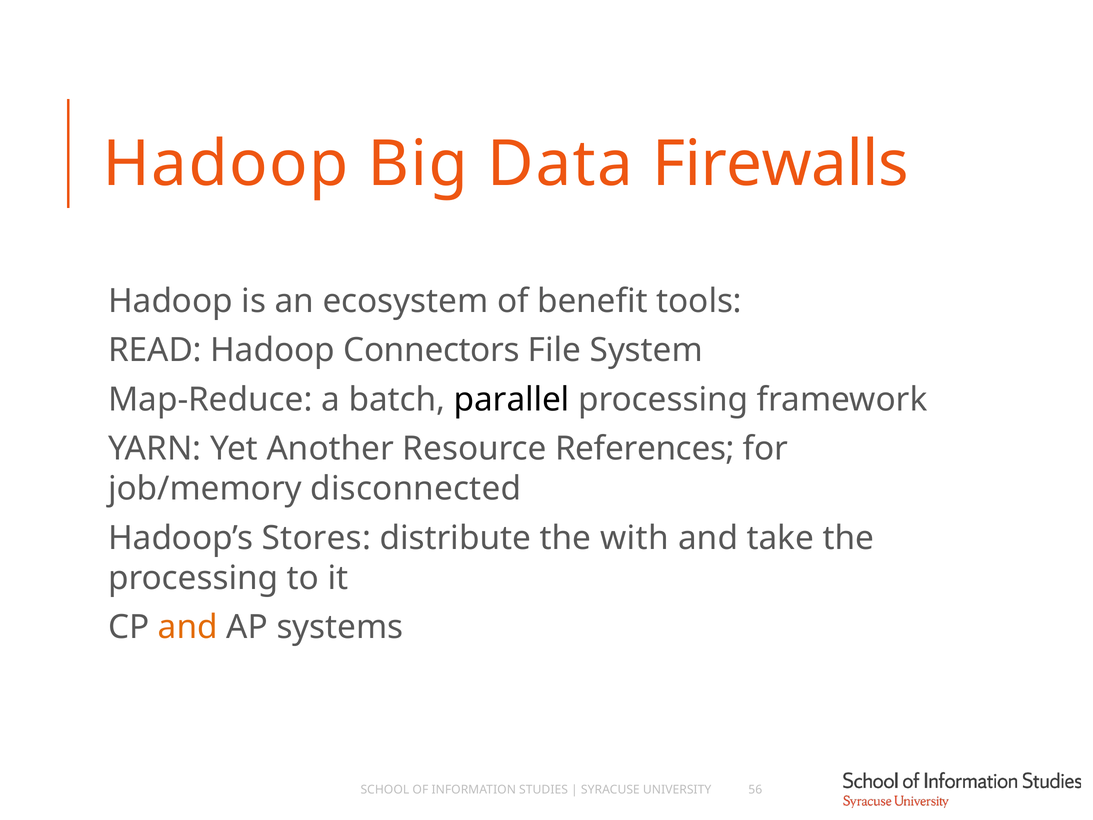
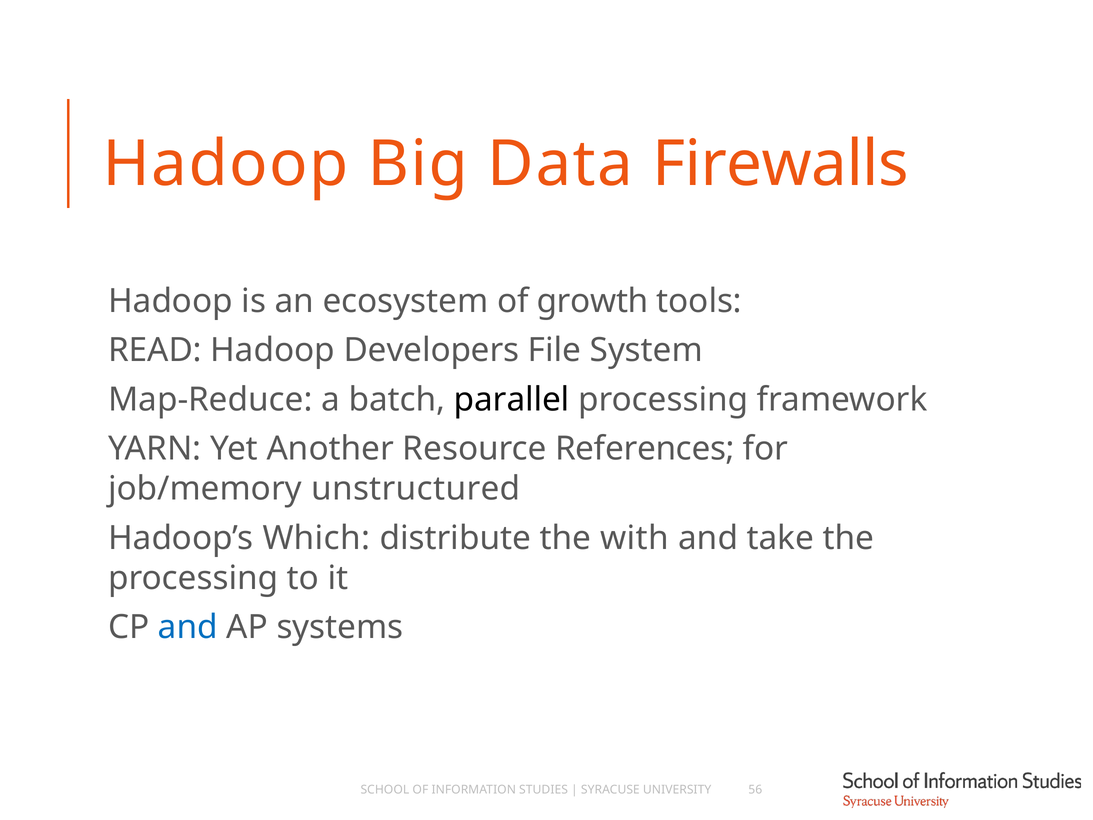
benefit: benefit -> growth
Connectors: Connectors -> Developers
disconnected: disconnected -> unstructured
Stores: Stores -> Which
and at (188, 627) colour: orange -> blue
